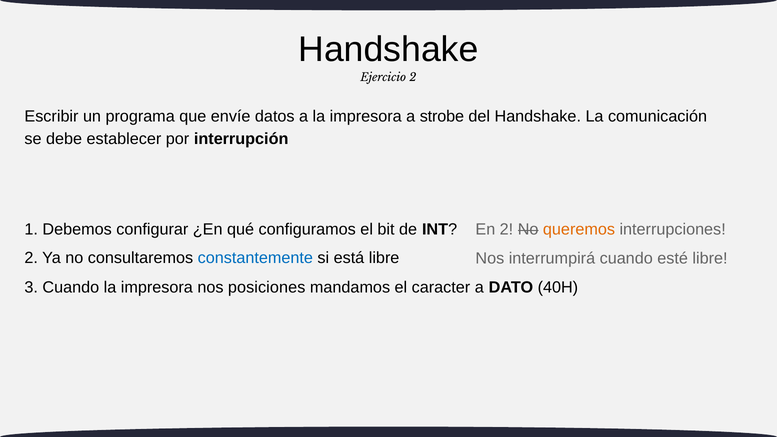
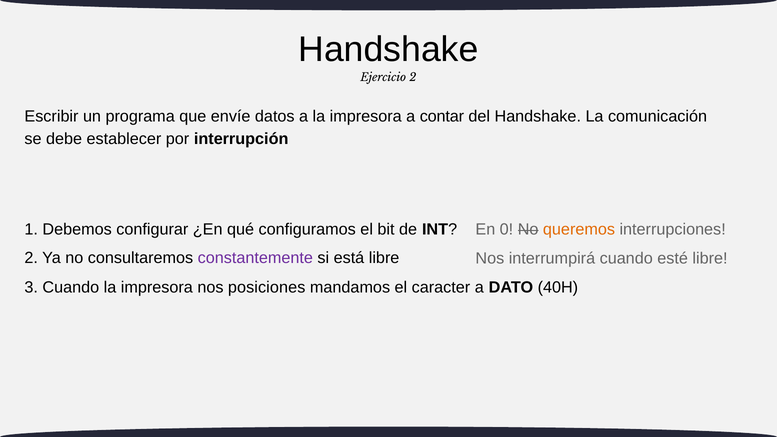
strobe: strobe -> contar
En 2: 2 -> 0
constantemente colour: blue -> purple
